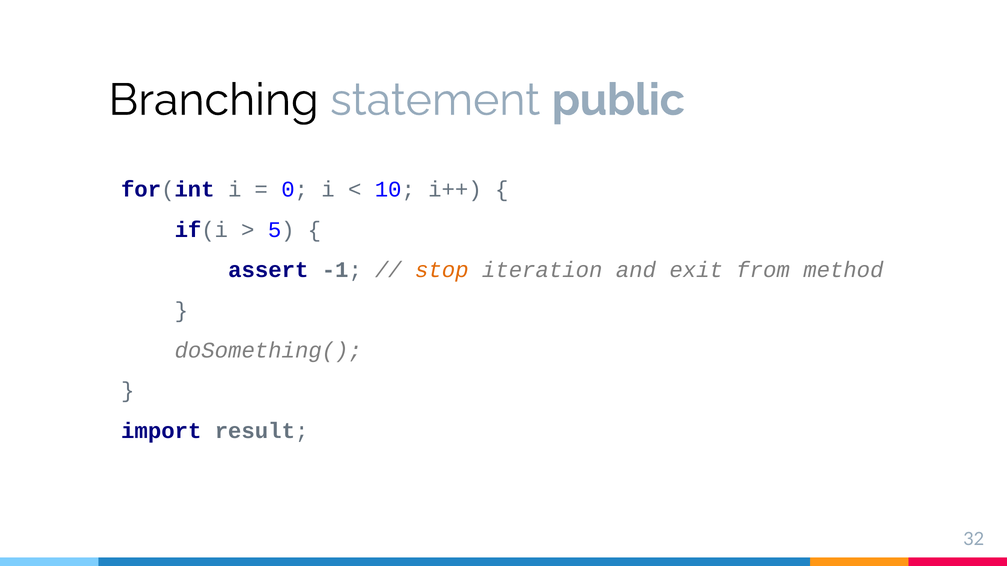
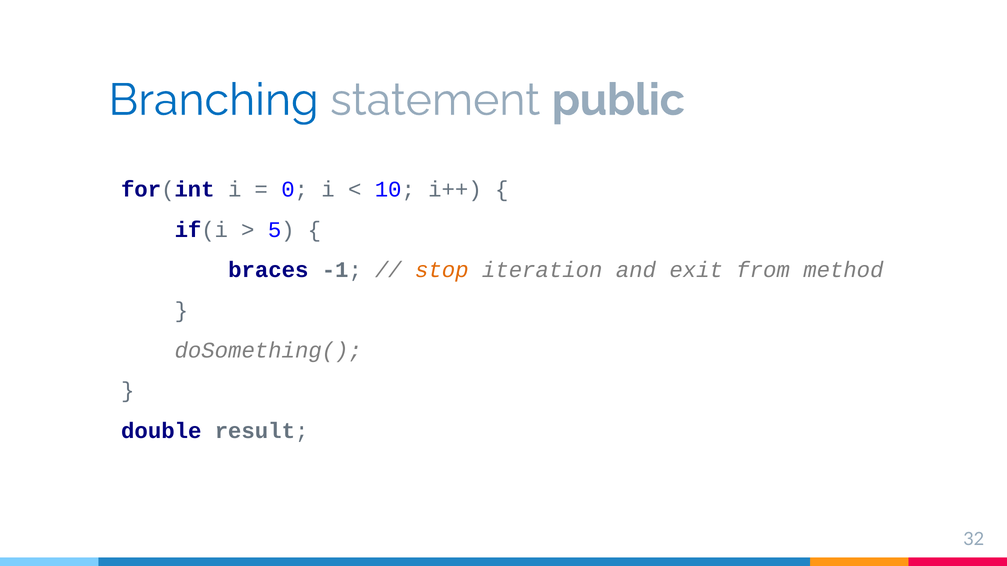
Branching colour: black -> blue
assert: assert -> braces
import: import -> double
